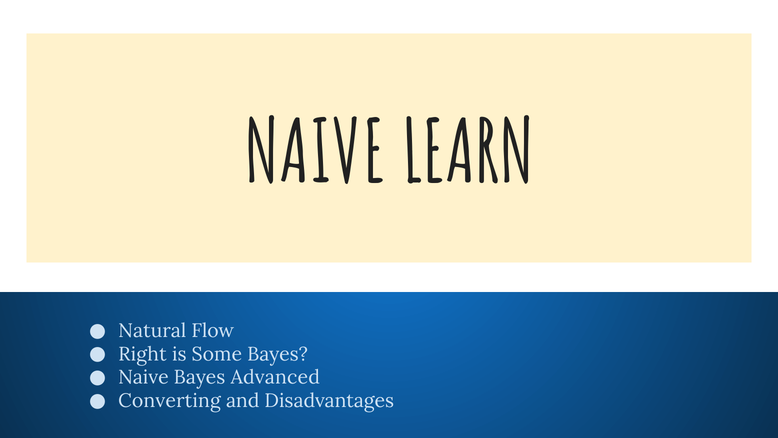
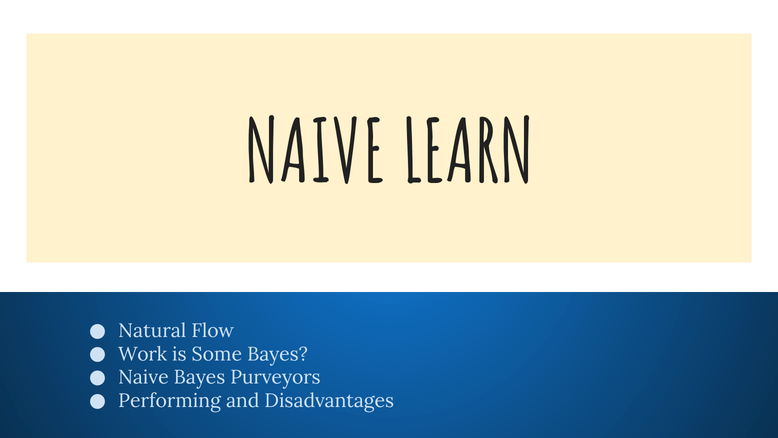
Right: Right -> Work
Advanced: Advanced -> Purveyors
Converting: Converting -> Performing
